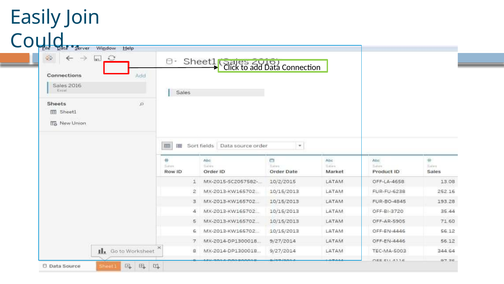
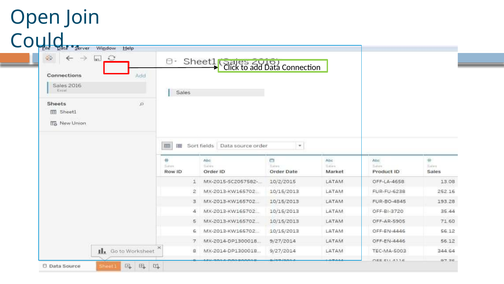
Easily: Easily -> Open
